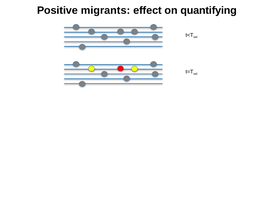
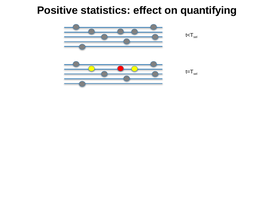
migrants: migrants -> statistics
